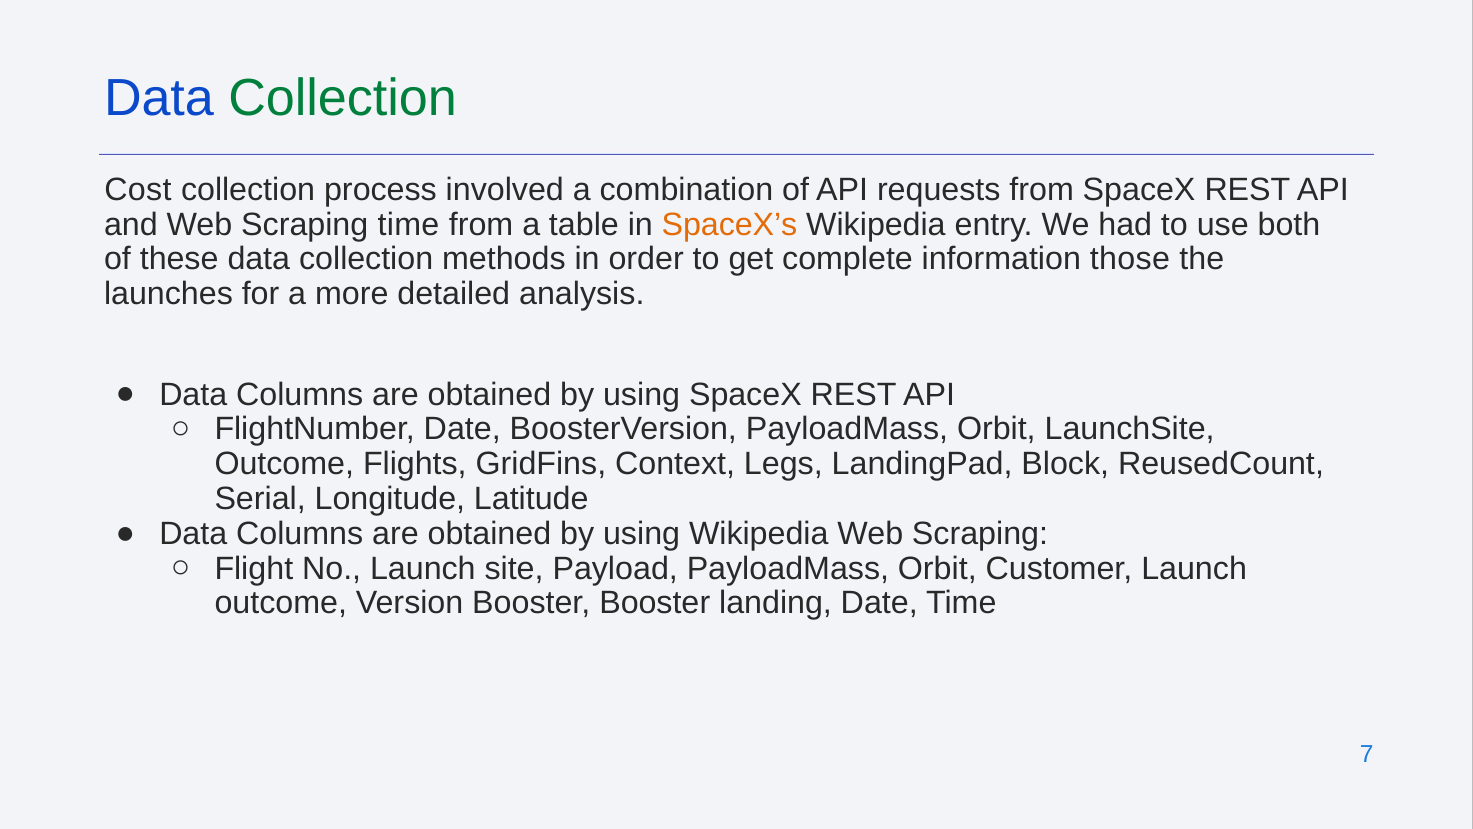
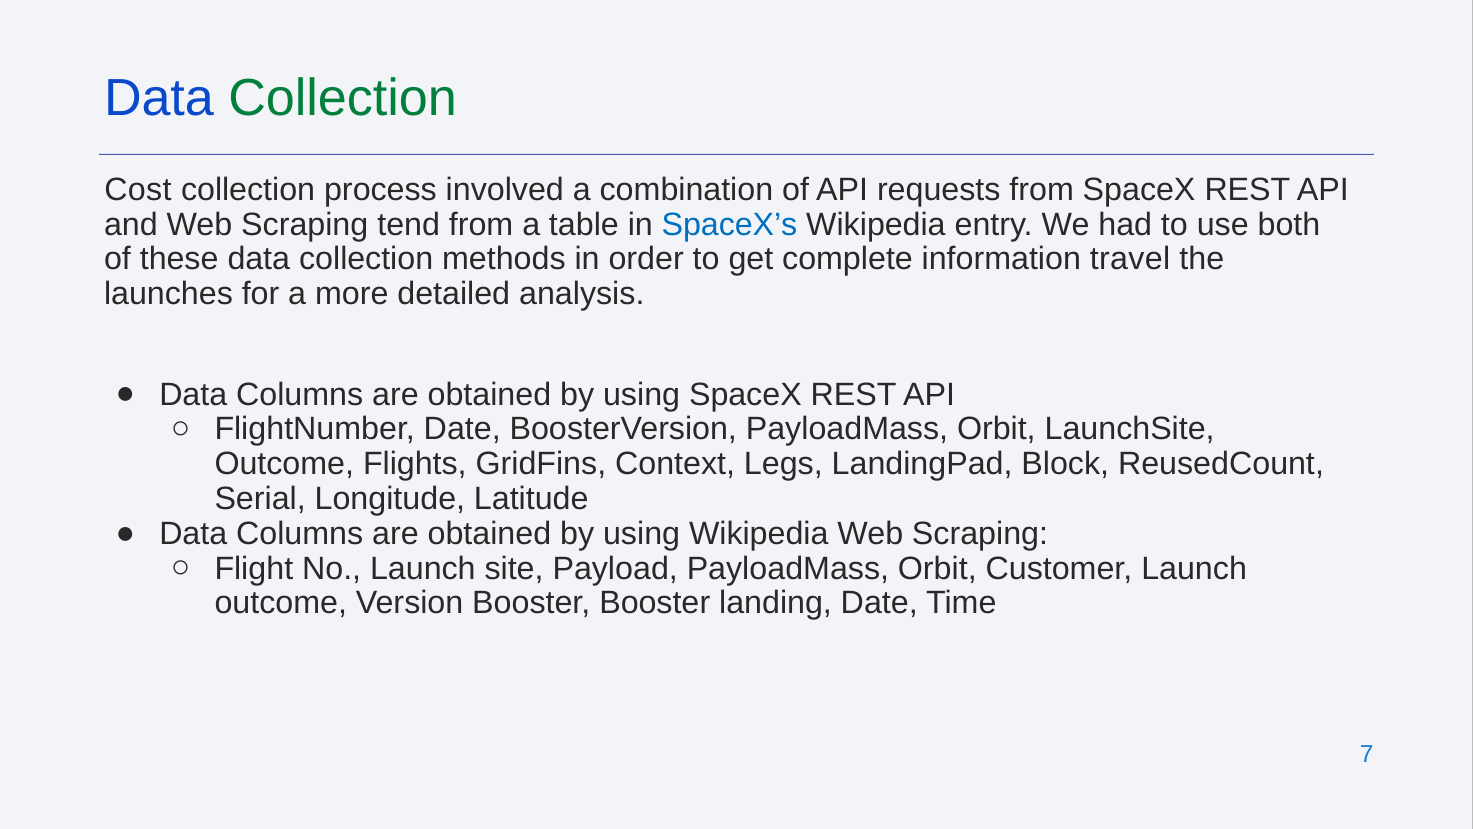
Scraping time: time -> tend
SpaceX’s colour: orange -> blue
those: those -> travel
